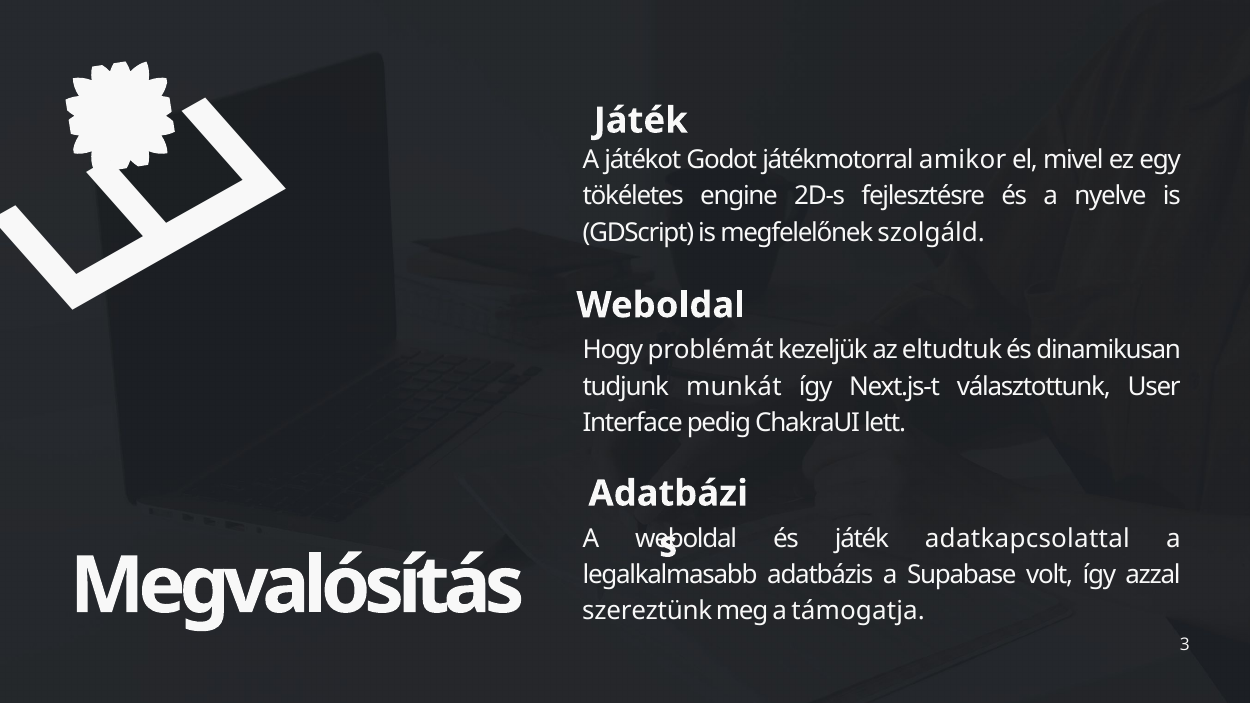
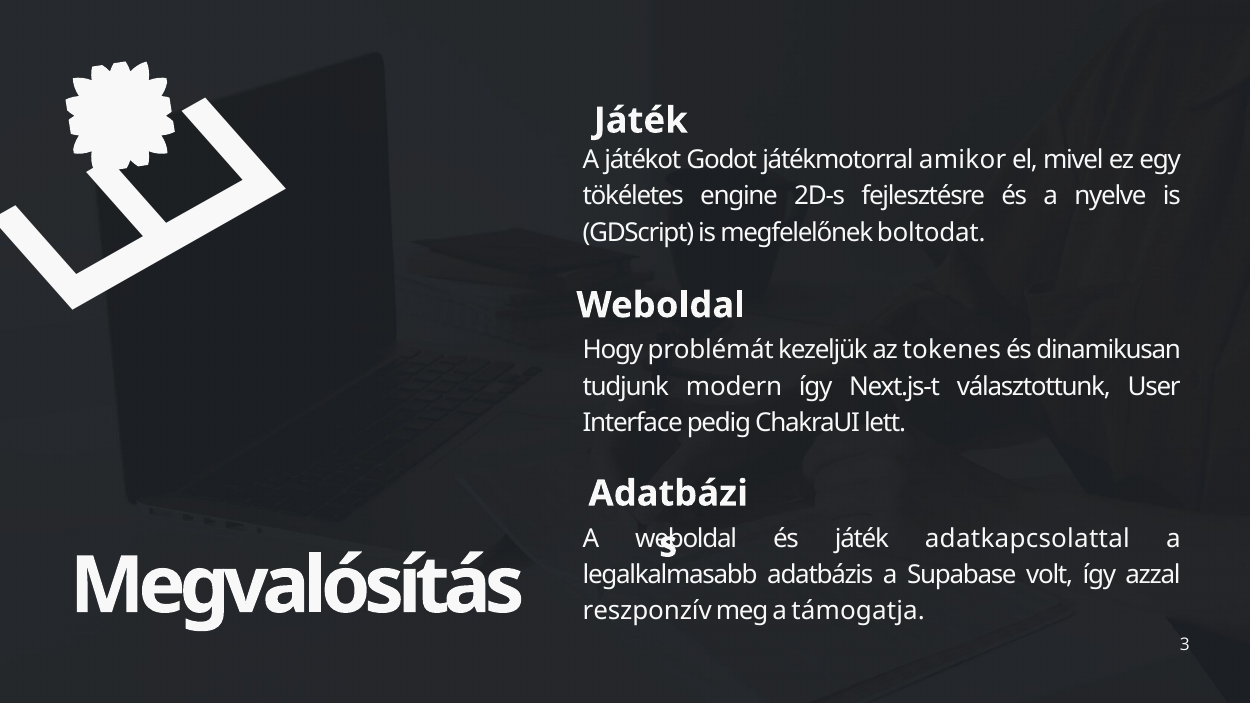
szolgáld: szolgáld -> boltodat
eltudtuk: eltudtuk -> tokenes
munkát: munkát -> modern
szereztünk: szereztünk -> reszponzív
